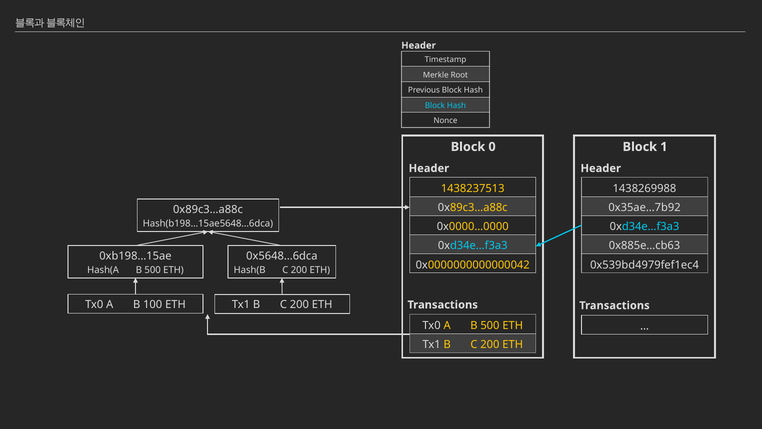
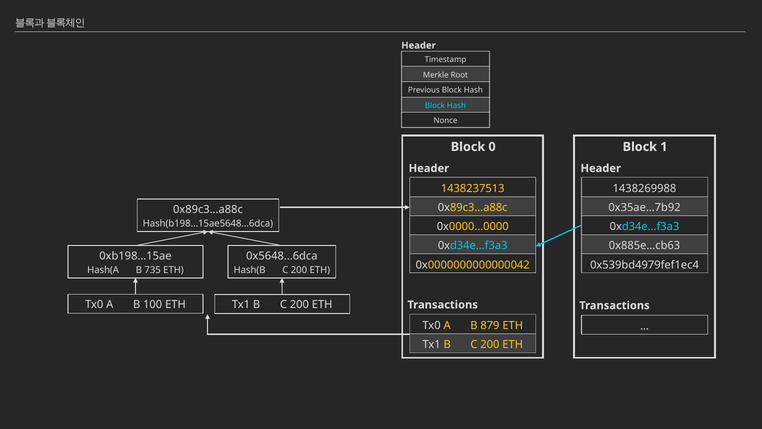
Hash(A B 500: 500 -> 735
A B 500: 500 -> 879
